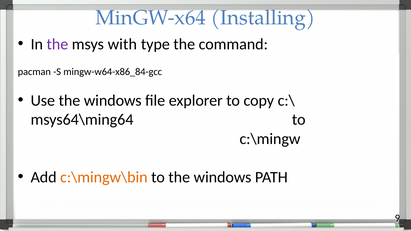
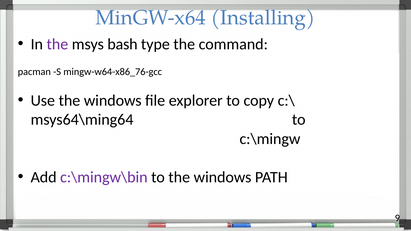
with: with -> bash
mingw-w64-x86_84-gcc: mingw-w64-x86_84-gcc -> mingw-w64-x86_76-gcc
c:\mingw\bin colour: orange -> purple
